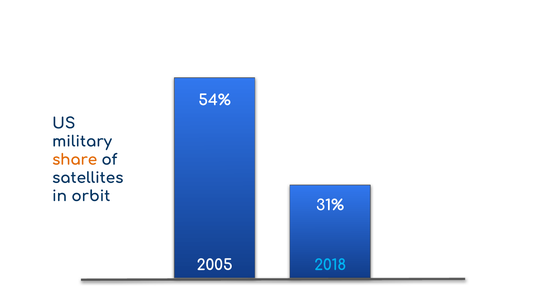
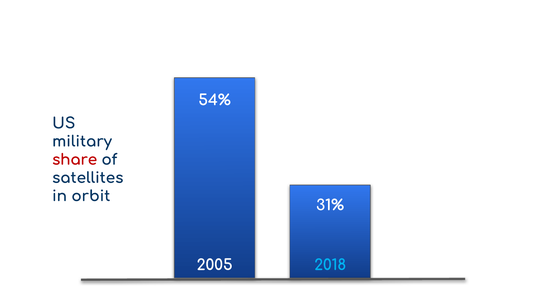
share colour: orange -> red
